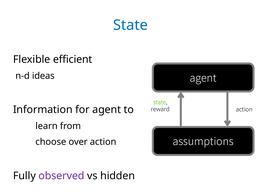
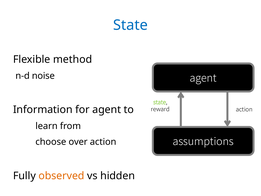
efficient: efficient -> method
ideas: ideas -> noise
observed colour: purple -> orange
